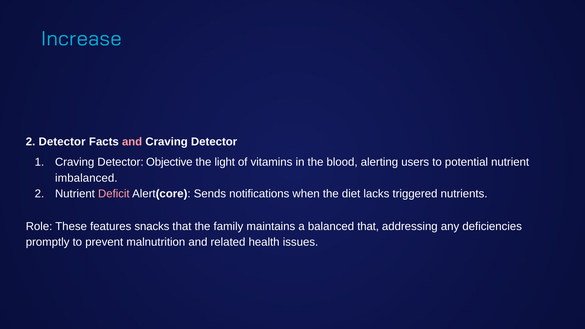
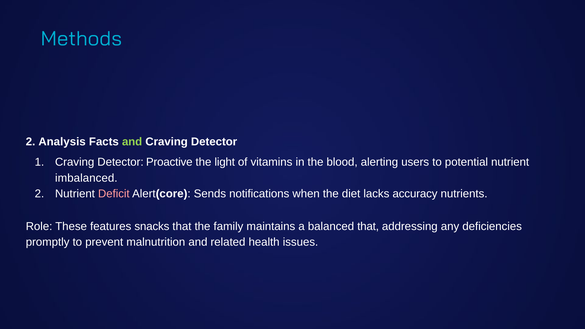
Increase: Increase -> Methods
2 Detector: Detector -> Analysis
and at (132, 142) colour: pink -> light green
Objective: Objective -> Proactive
triggered: triggered -> accuracy
